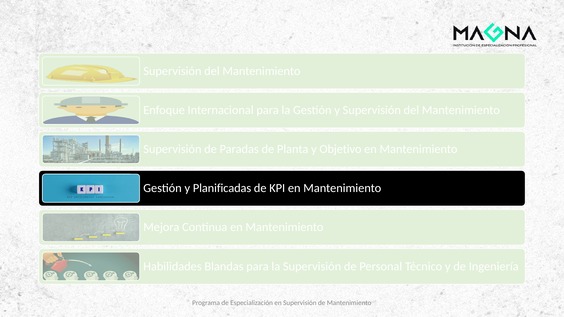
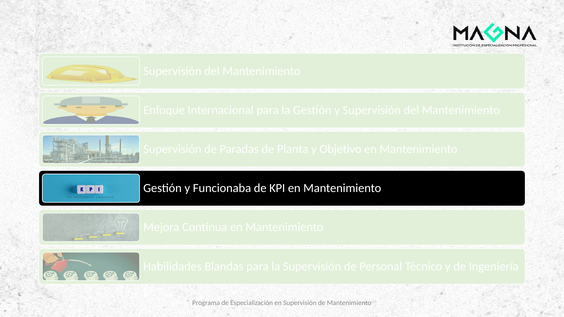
Planificadas: Planificadas -> Funcionaba
